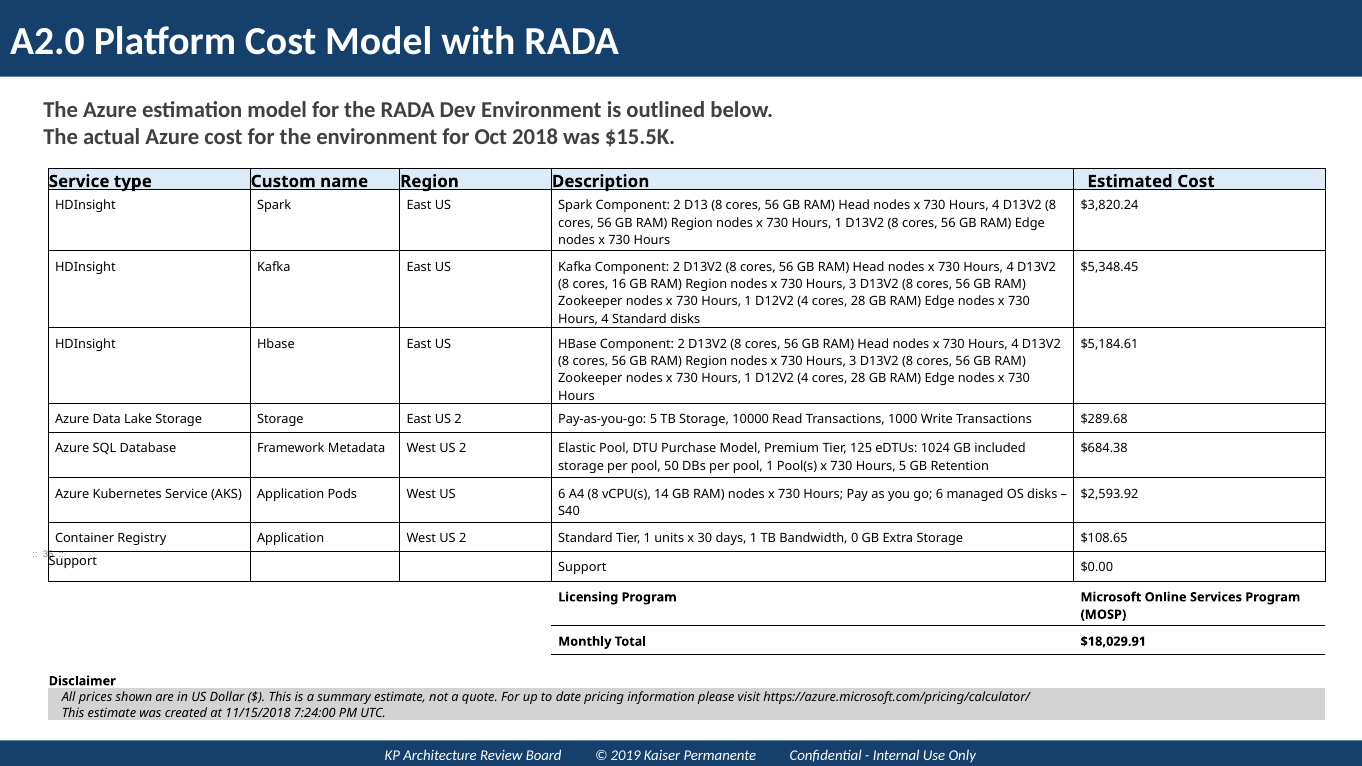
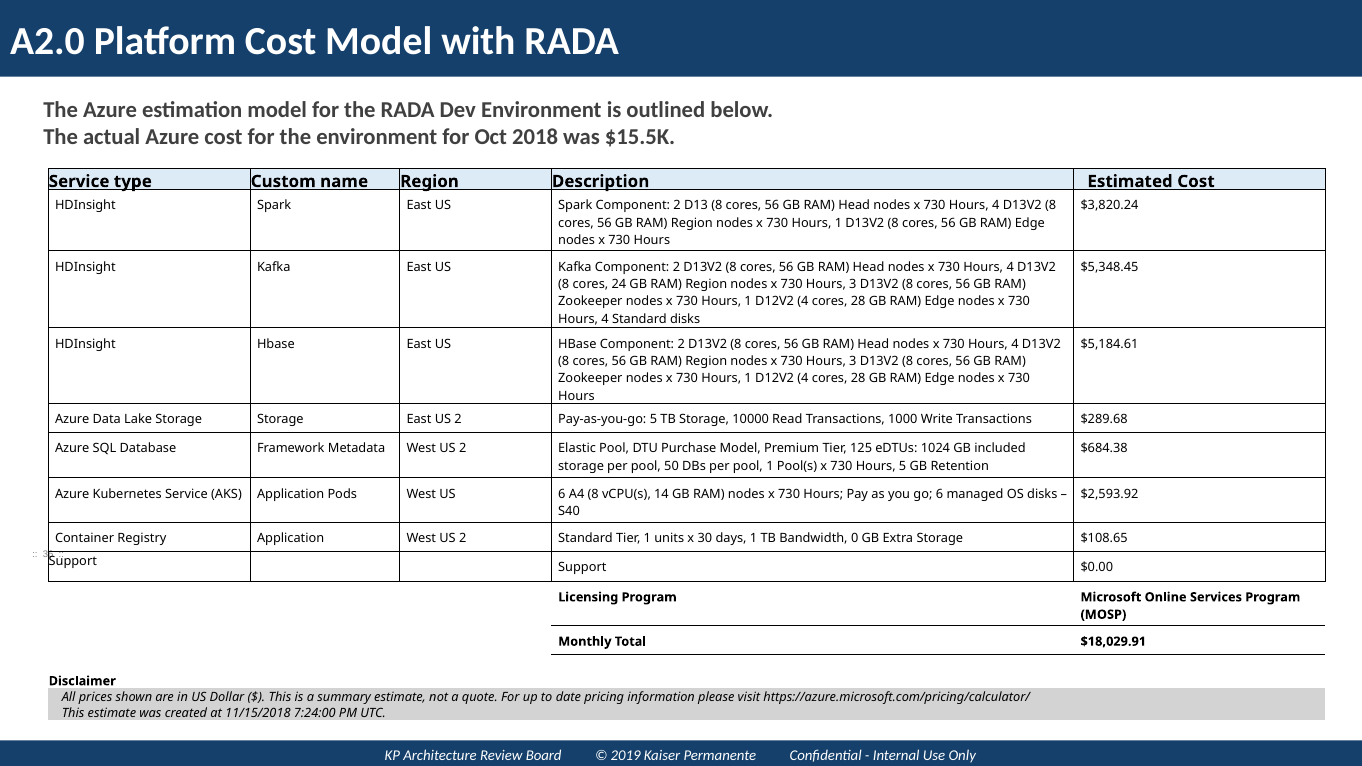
16: 16 -> 24
